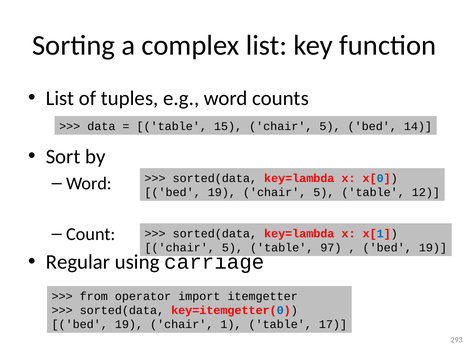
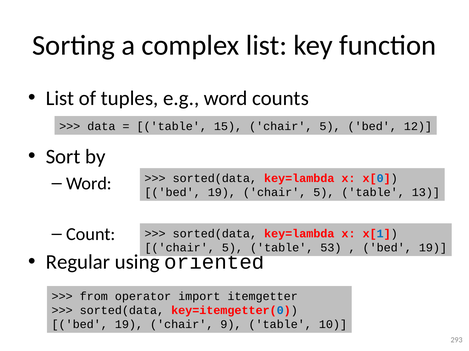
14: 14 -> 12
12: 12 -> 13
97: 97 -> 53
carriage: carriage -> oriented
1: 1 -> 9
17: 17 -> 10
